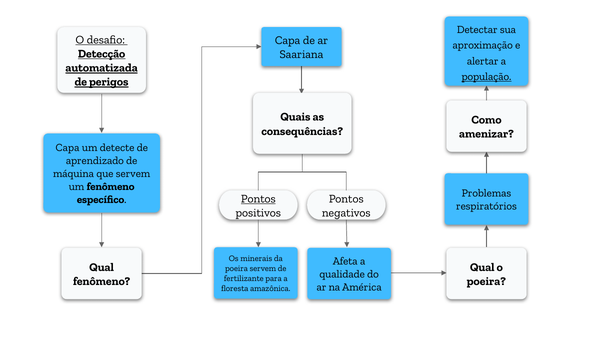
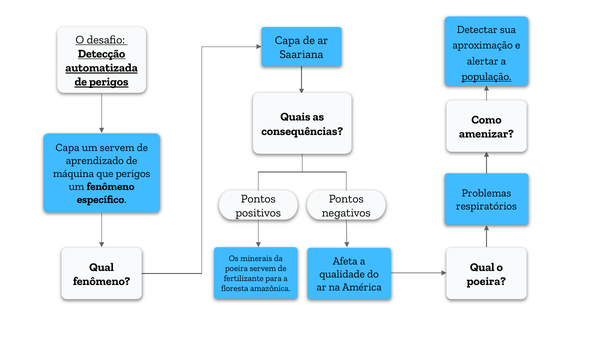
um detecte: detecte -> servem
que servem: servem -> perigos
Pontos at (258, 199) underline: present -> none
